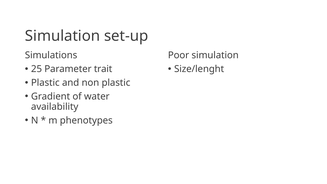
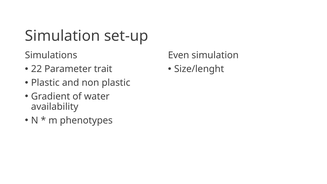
Poor: Poor -> Even
25: 25 -> 22
